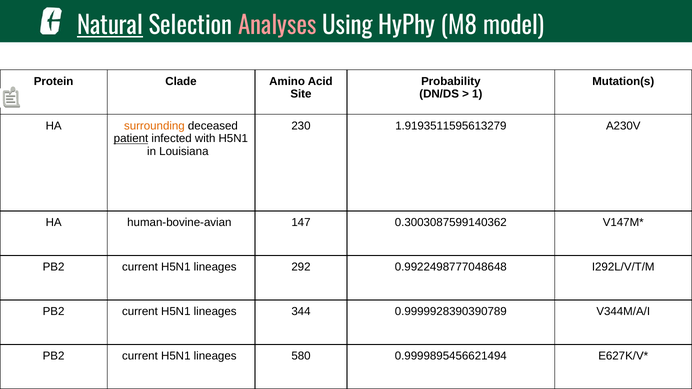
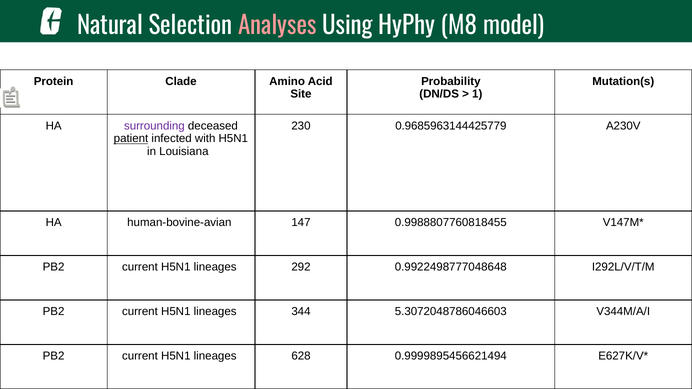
Natural underline: present -> none
surrounding colour: orange -> purple
1.9193511595613279: 1.9193511595613279 -> 0.9685963144425779
0.3003087599140362: 0.3003087599140362 -> 0.9988807760818455
0.9999928390390789: 0.9999928390390789 -> 5.3072048786046603
580: 580 -> 628
